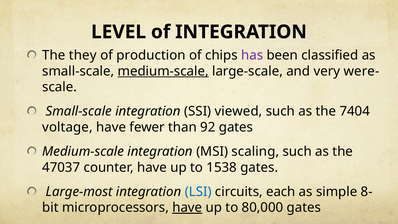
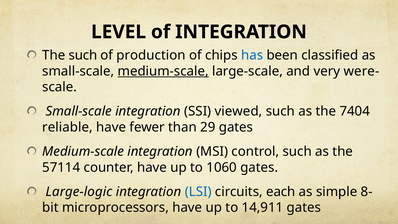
The they: they -> such
has colour: purple -> blue
voltage: voltage -> reliable
92: 92 -> 29
scaling: scaling -> control
47037: 47037 -> 57114
1538: 1538 -> 1060
Large-most: Large-most -> Large-logic
have at (187, 207) underline: present -> none
80,000: 80,000 -> 14,911
